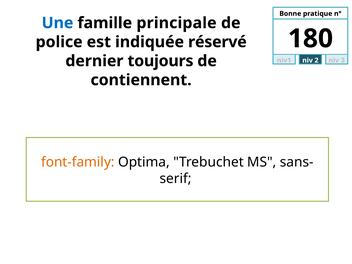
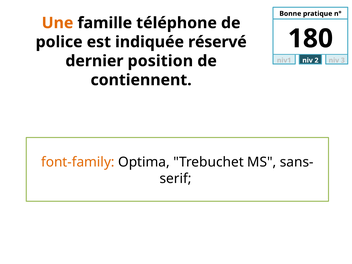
Une colour: blue -> orange
principale: principale -> téléphone
toujours: toujours -> position
